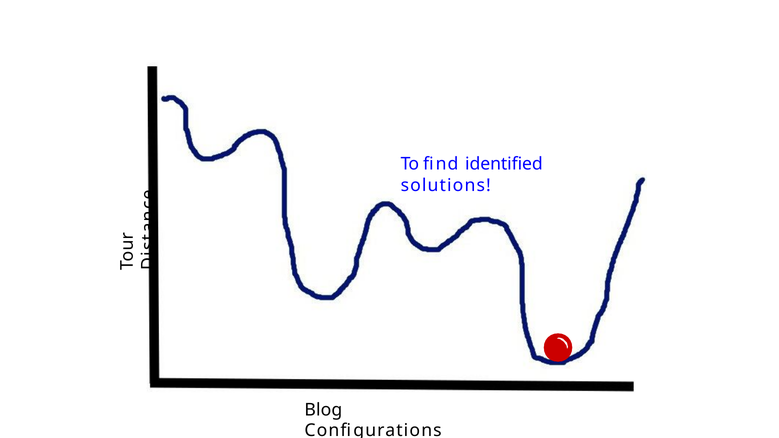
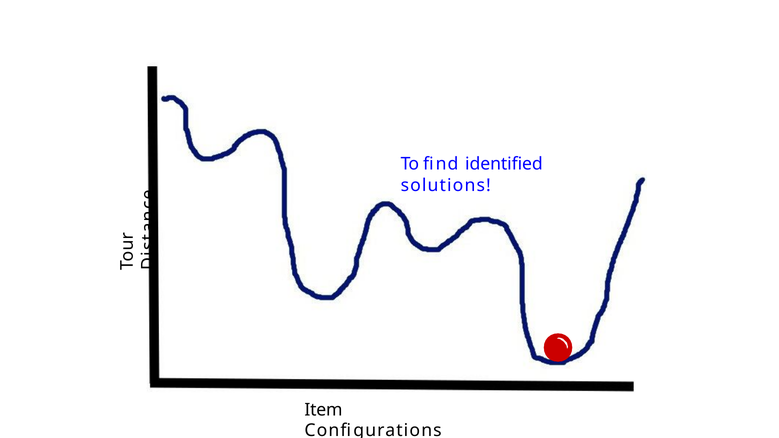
Blog: Blog -> Item
